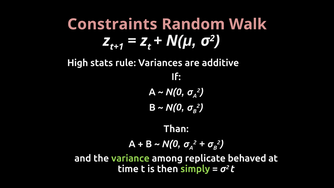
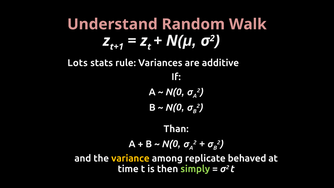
Constraints: Constraints -> Understand
High: High -> Lots
variance colour: light green -> yellow
